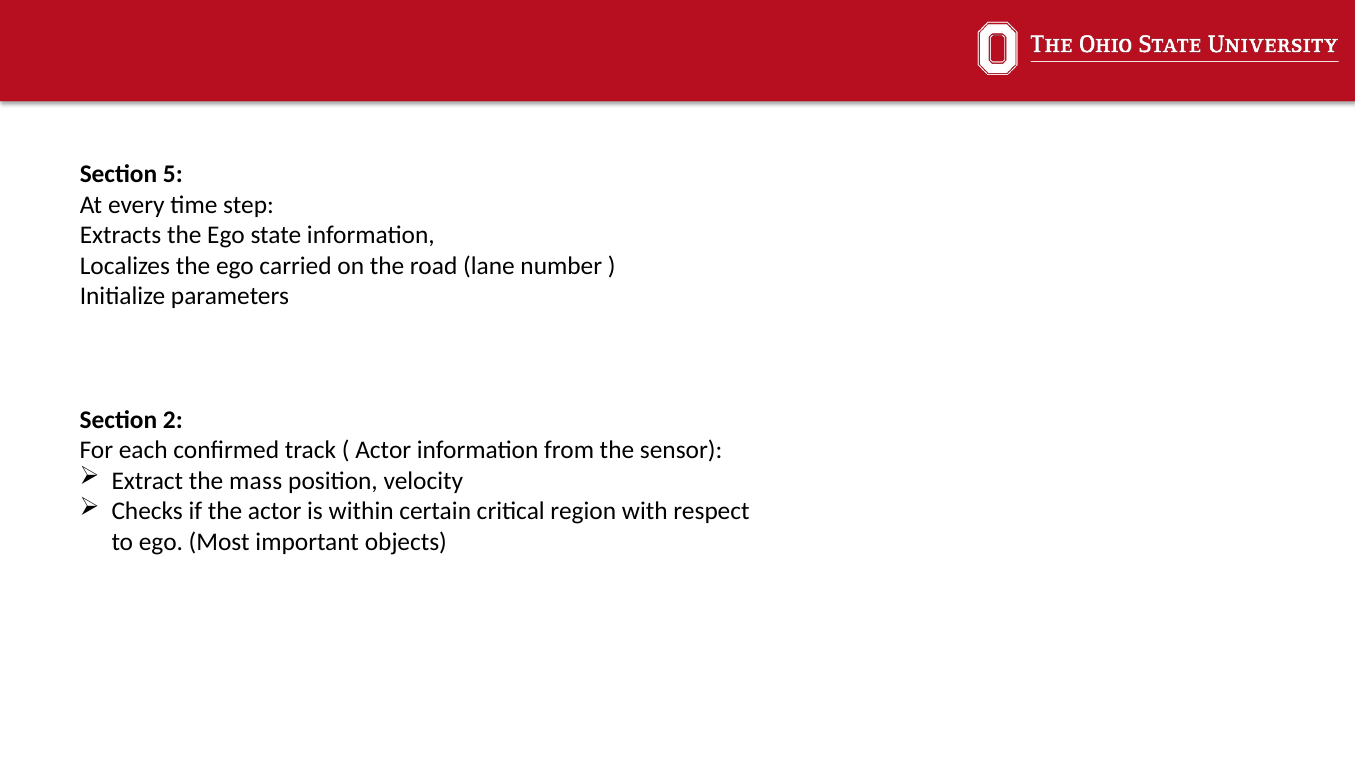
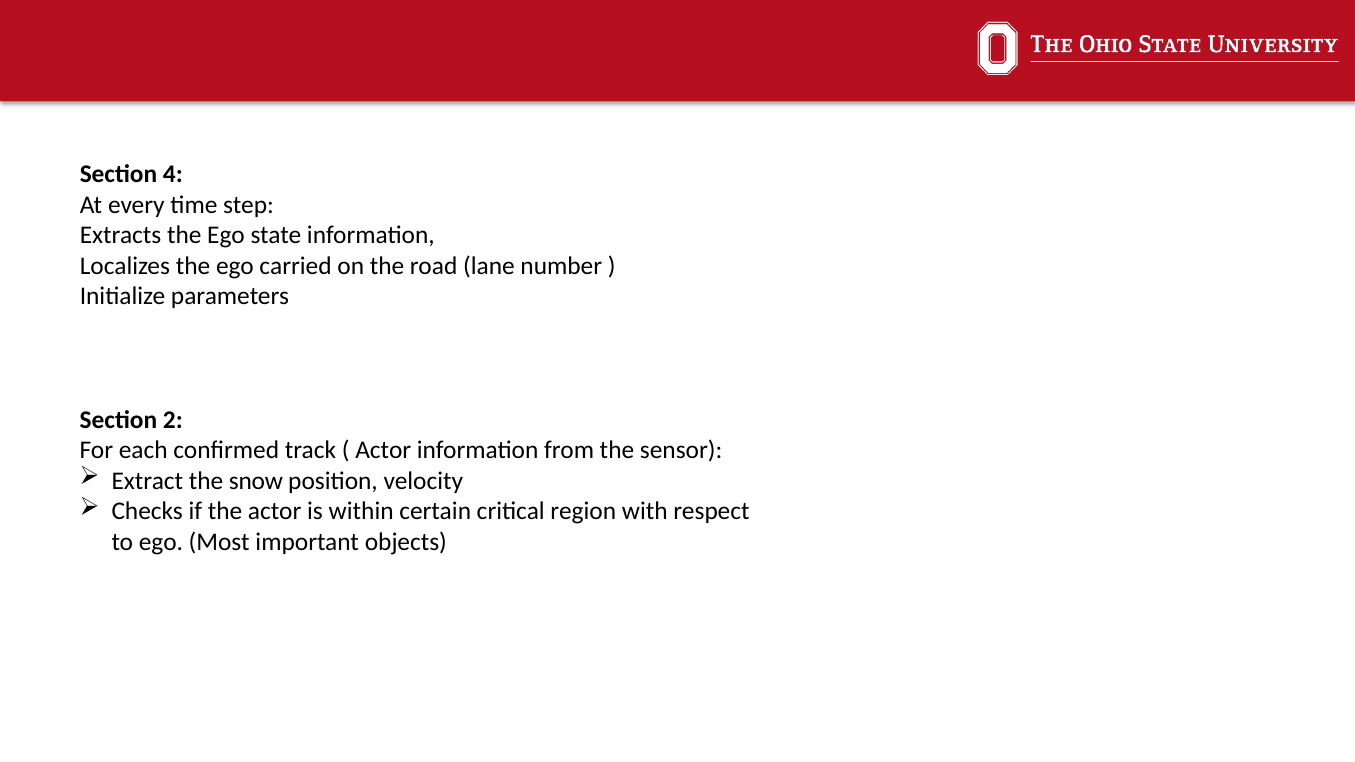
5: 5 -> 4
mass: mass -> snow
